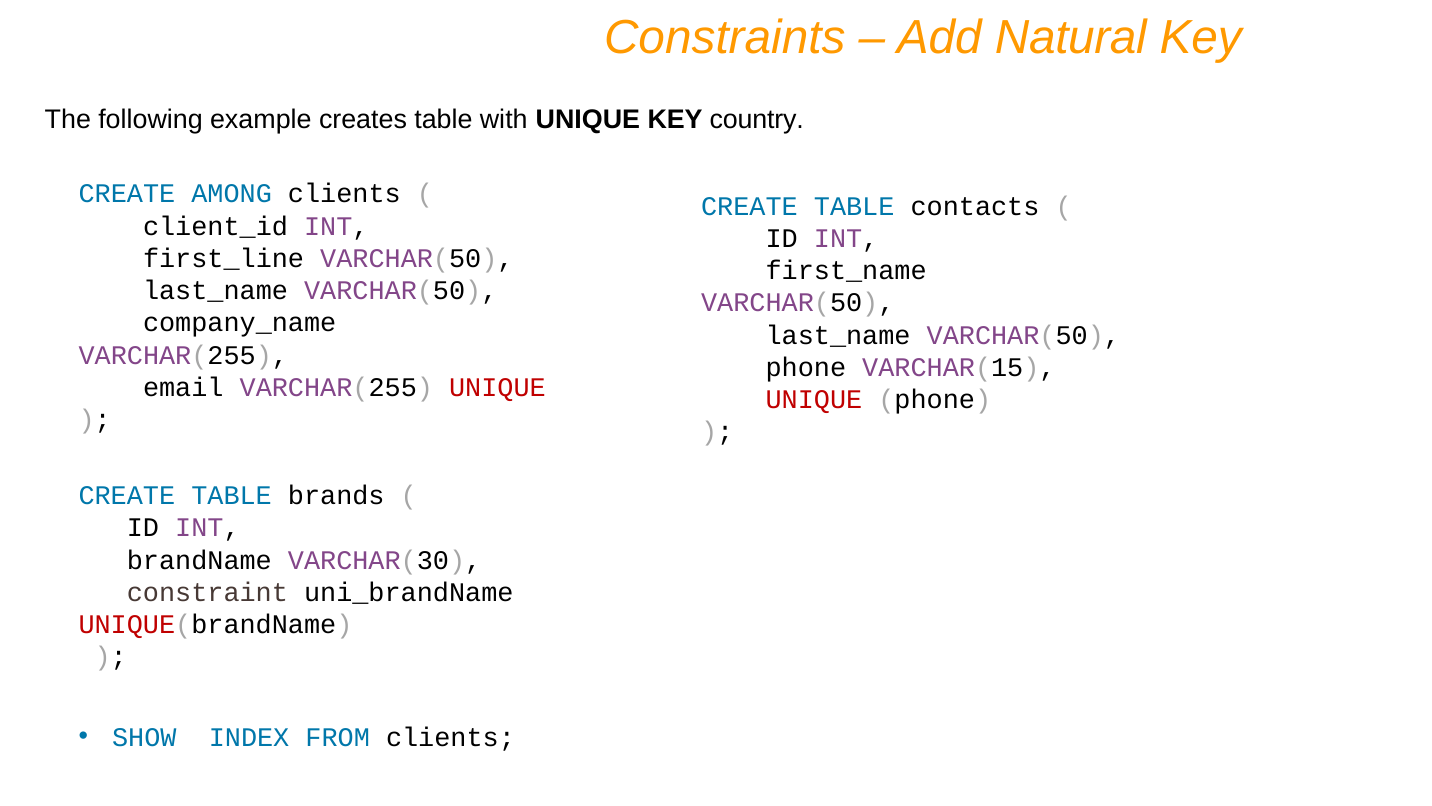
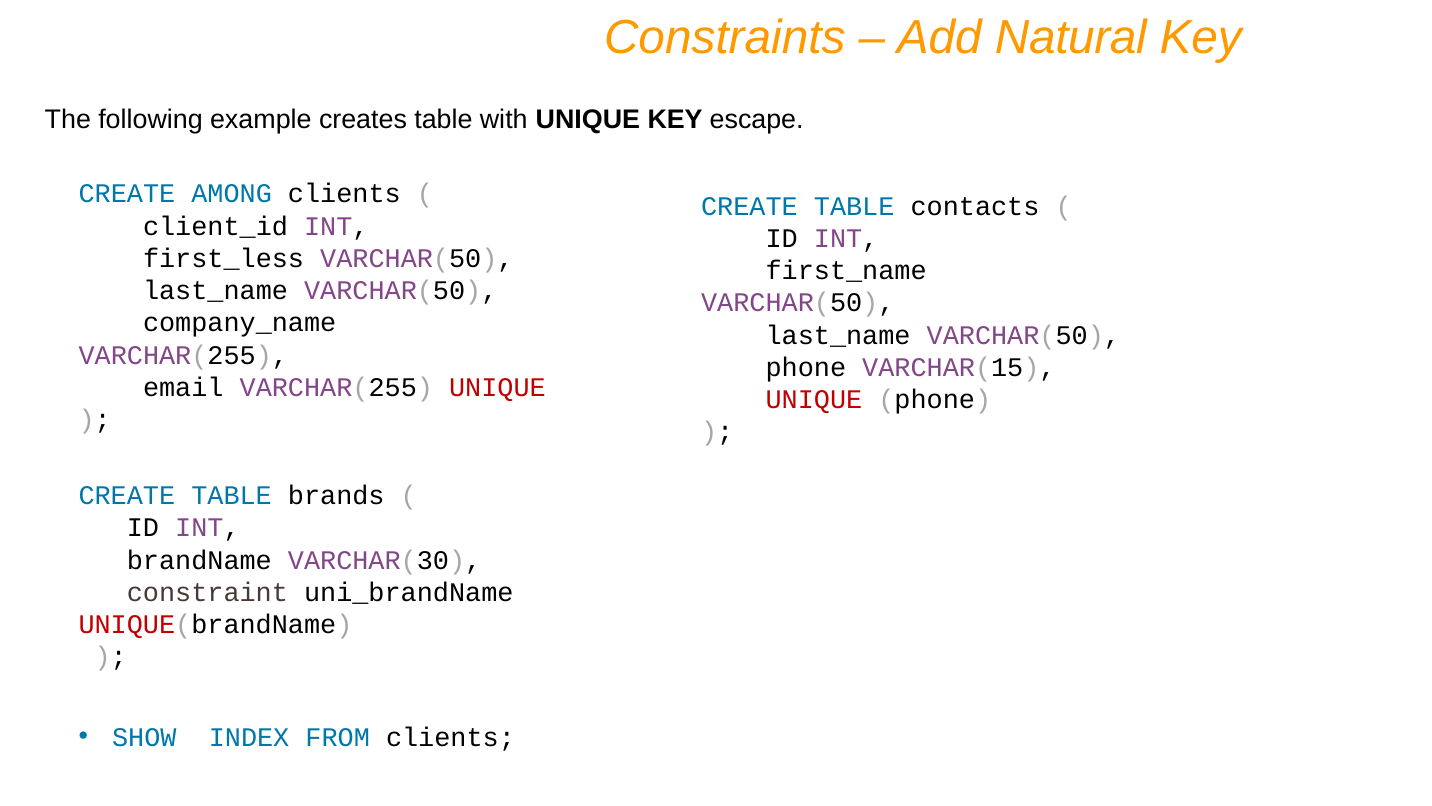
country: country -> escape
first_line: first_line -> first_less
